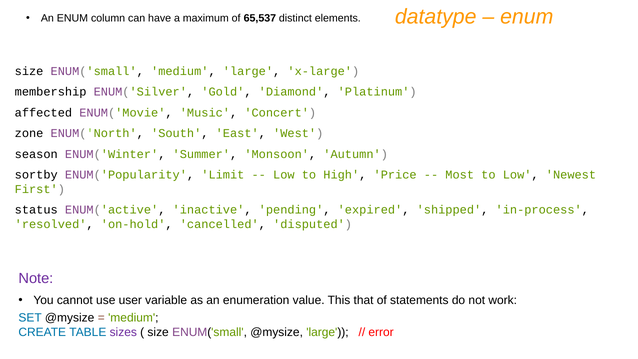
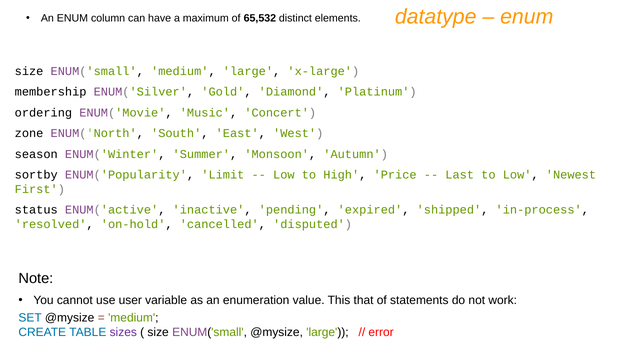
65,537: 65,537 -> 65,532
affected: affected -> ordering
Most: Most -> Last
Note colour: purple -> black
